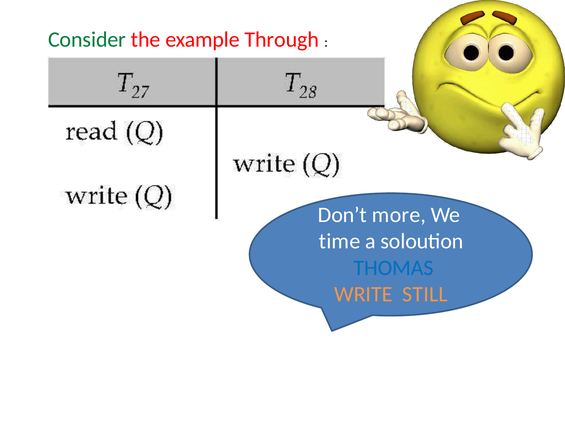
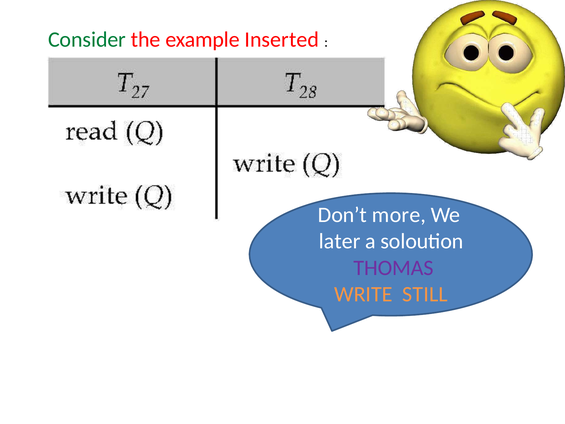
Through: Through -> Inserted
time: time -> later
THOMAS colour: blue -> purple
